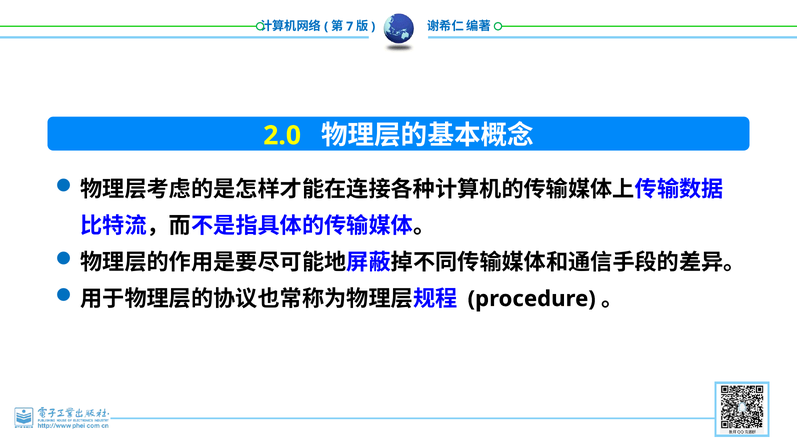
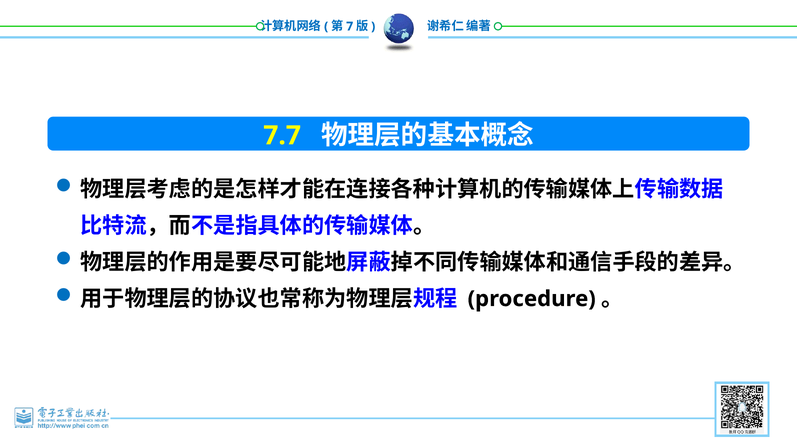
2.0: 2.0 -> 7.7
